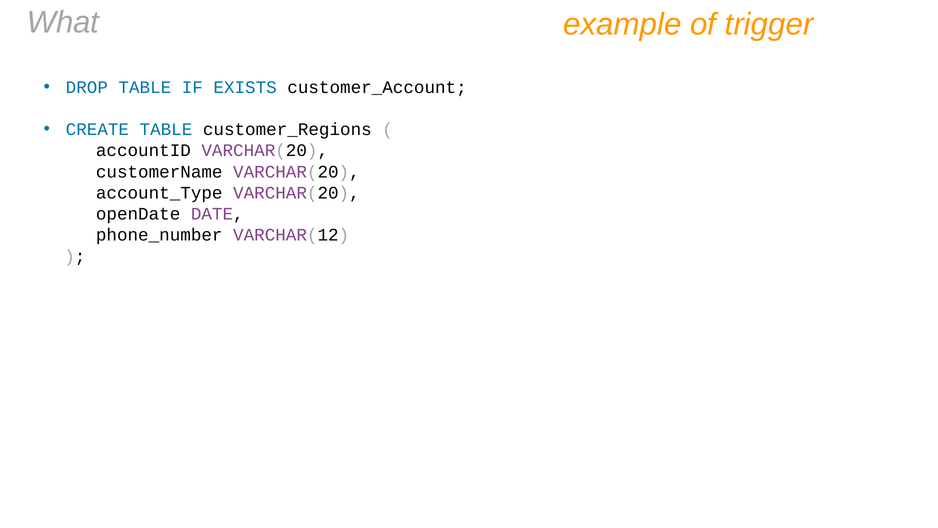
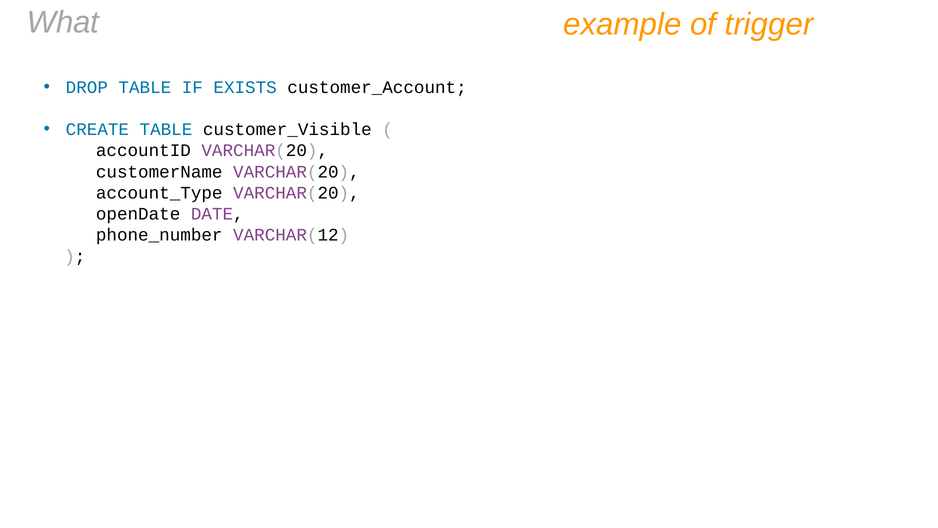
customer_Regions: customer_Regions -> customer_Visible
